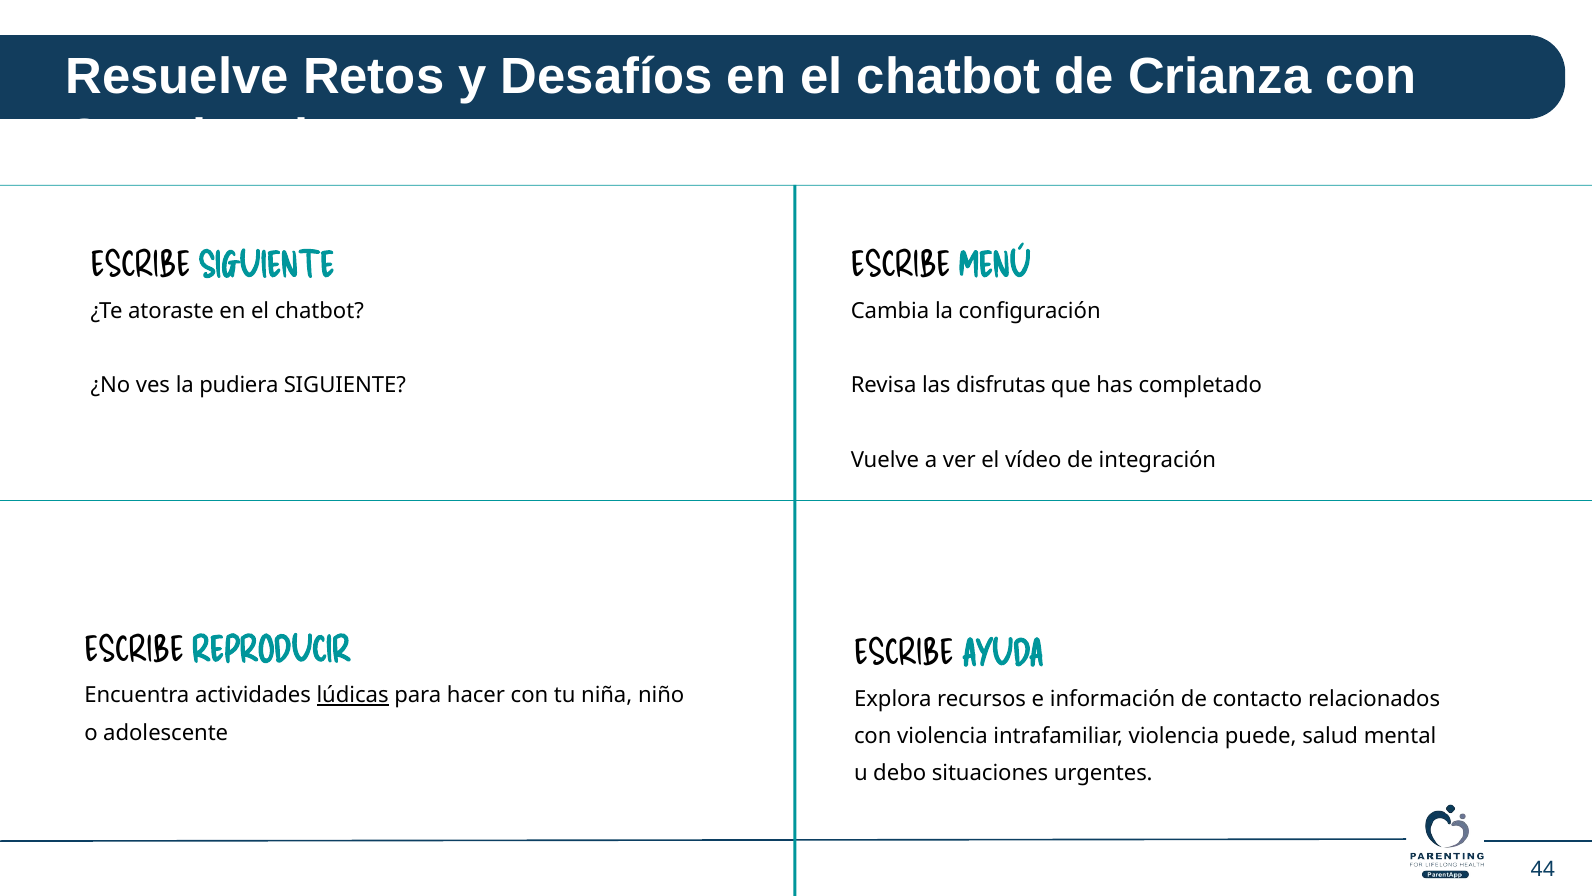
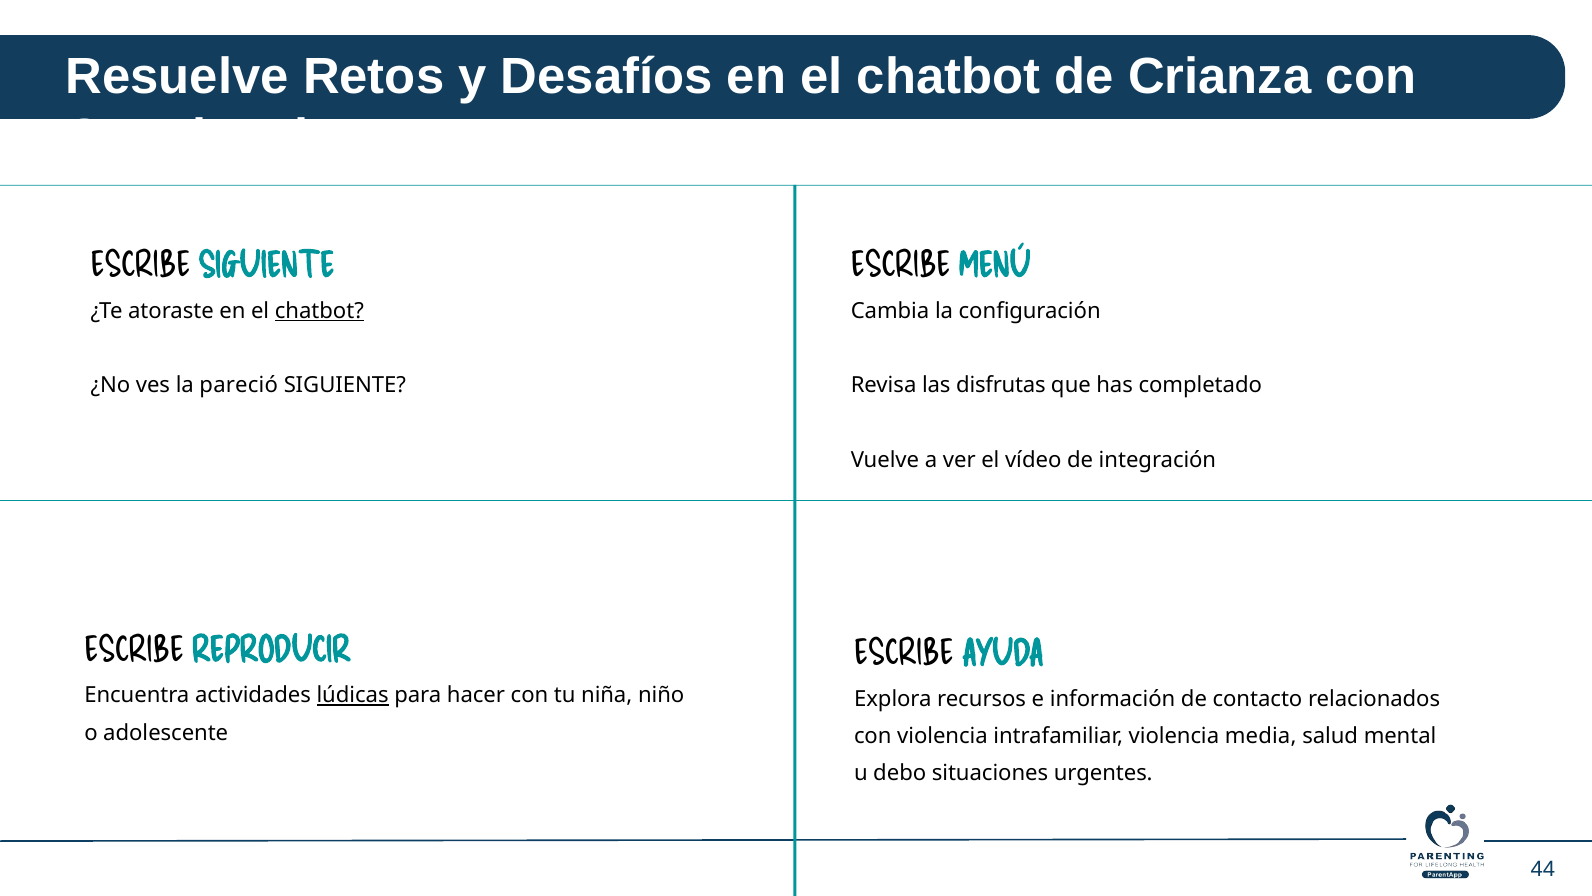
chatbot at (319, 311) underline: none -> present
pudiera: pudiera -> pareció
puede: puede -> media
